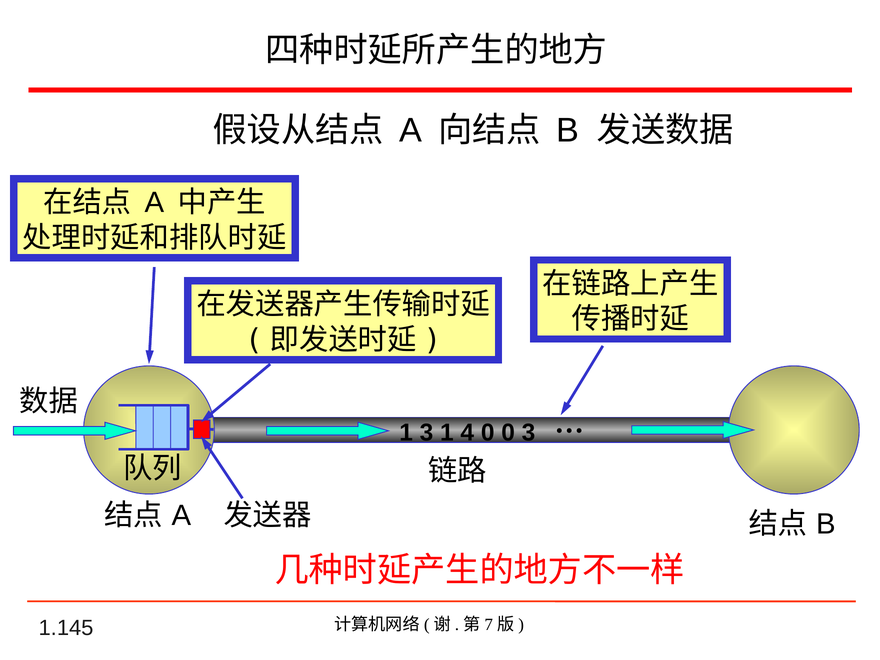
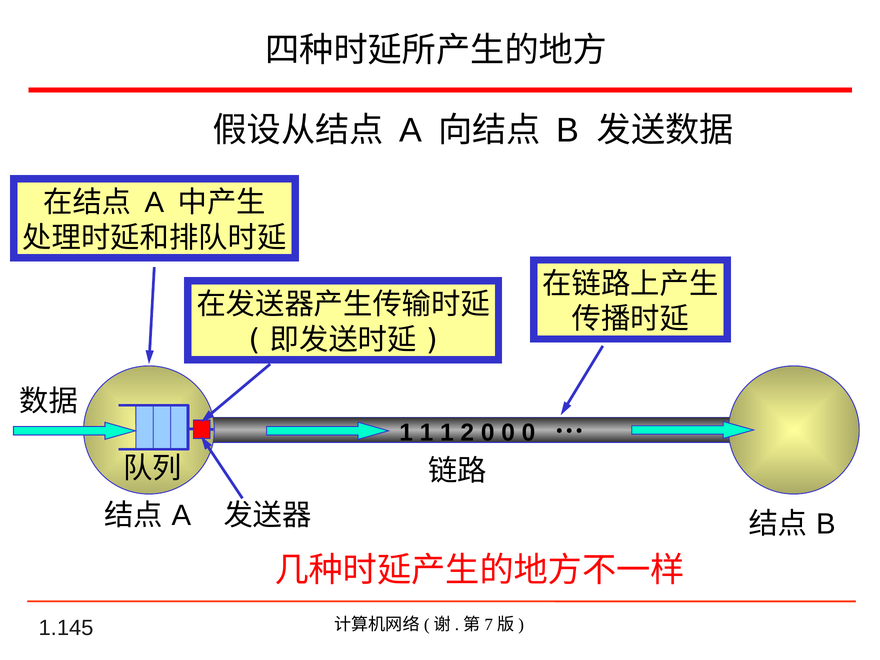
3 at (427, 432): 3 -> 1
4: 4 -> 2
0 0 3: 3 -> 0
